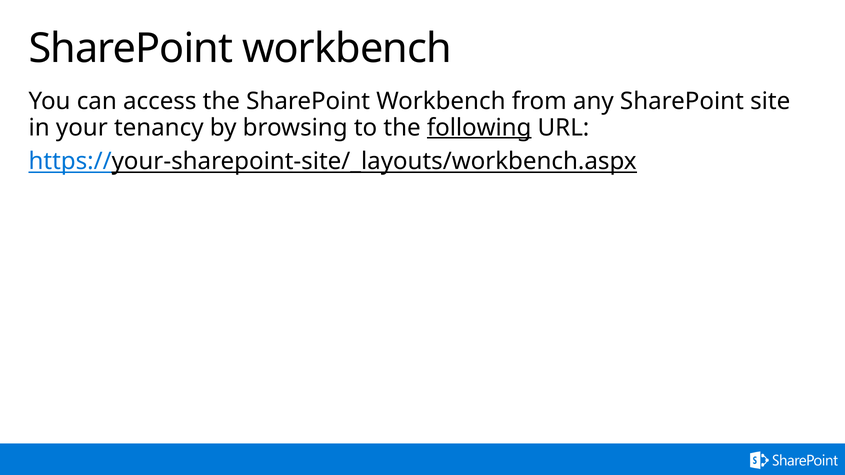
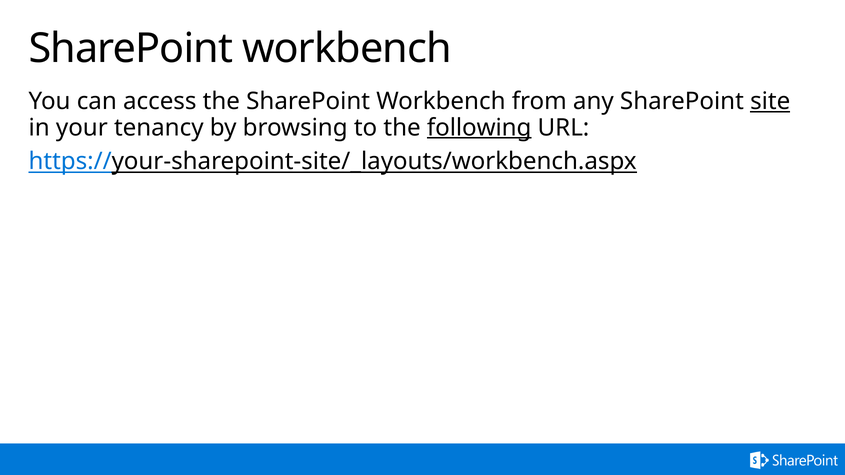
site underline: none -> present
